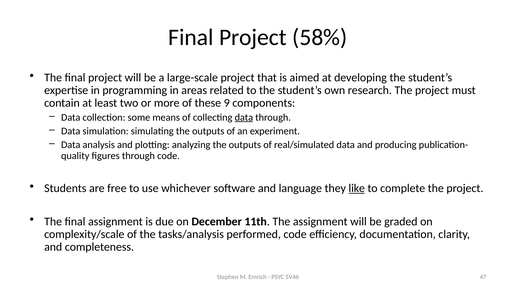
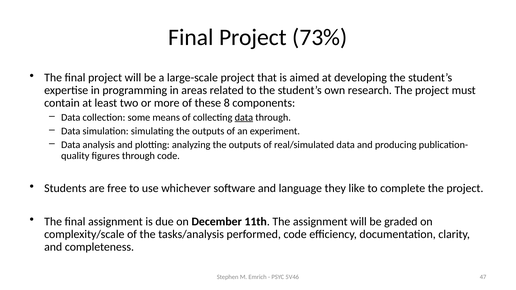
58%: 58% -> 73%
9: 9 -> 8
like underline: present -> none
